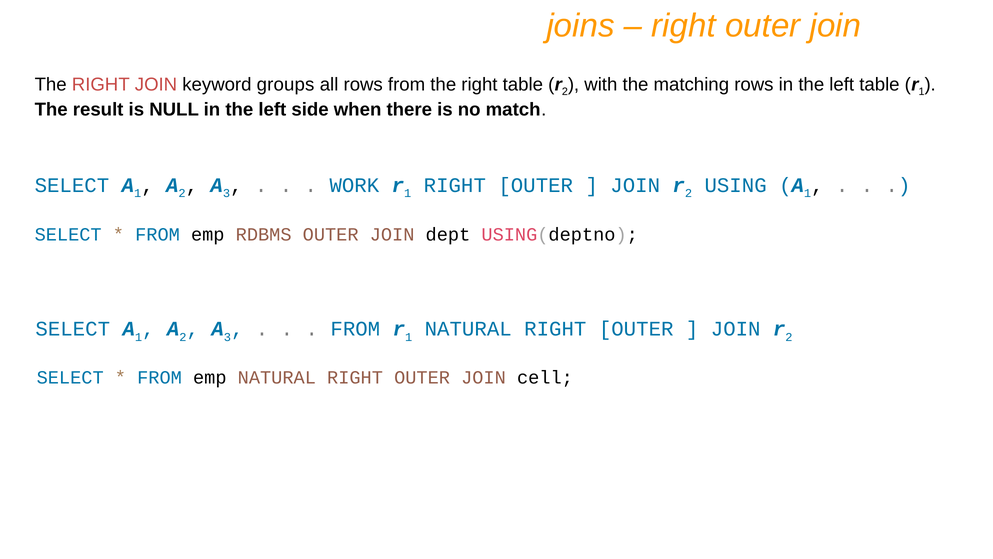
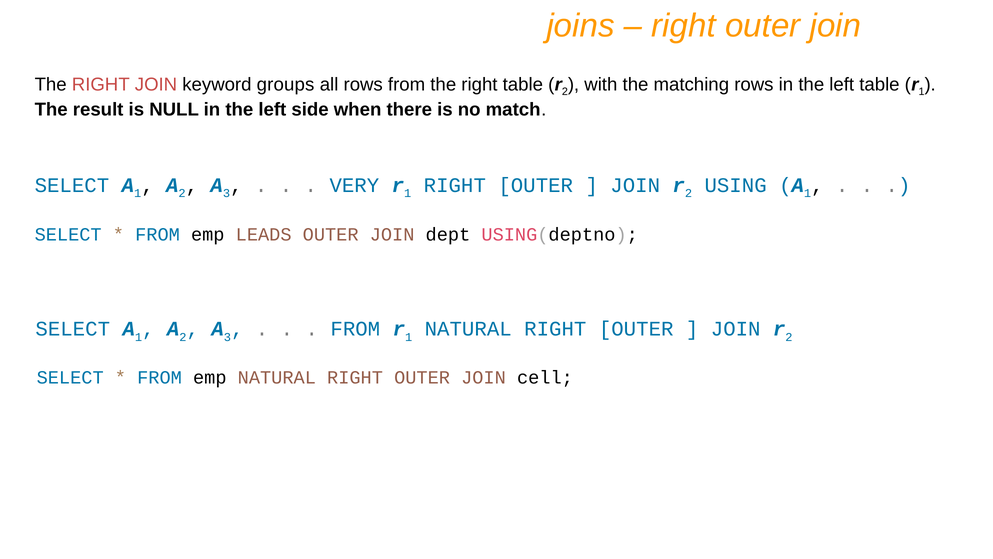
WORK: WORK -> VERY
RDBMS: RDBMS -> LEADS
